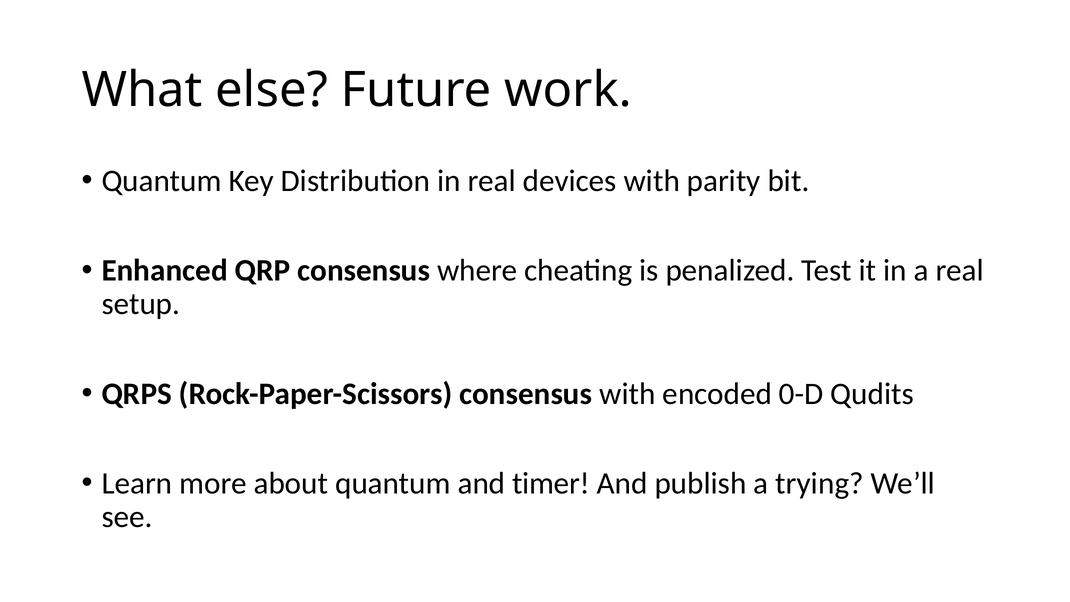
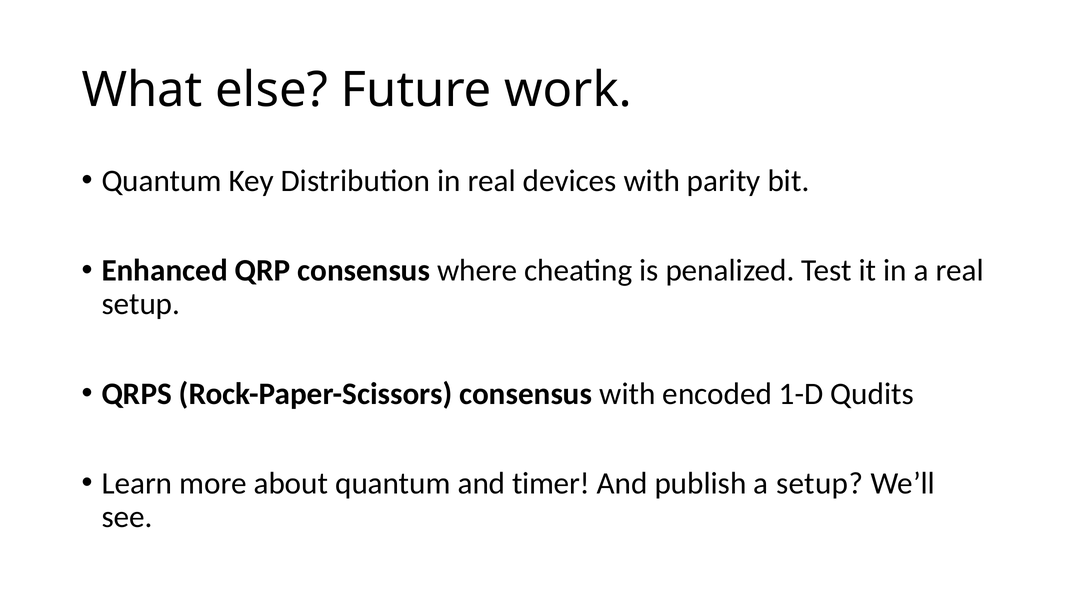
0-D: 0-D -> 1-D
a trying: trying -> setup
